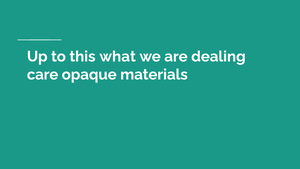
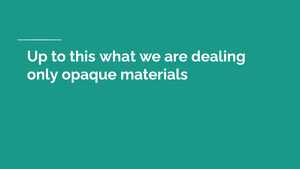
care: care -> only
